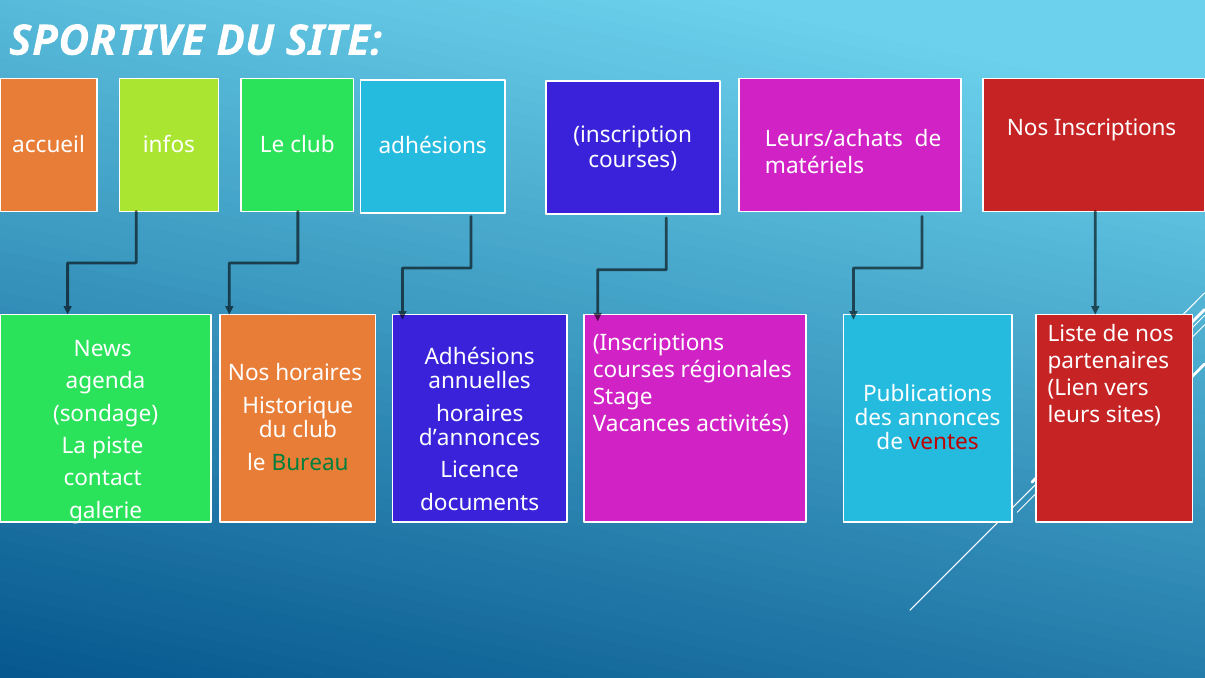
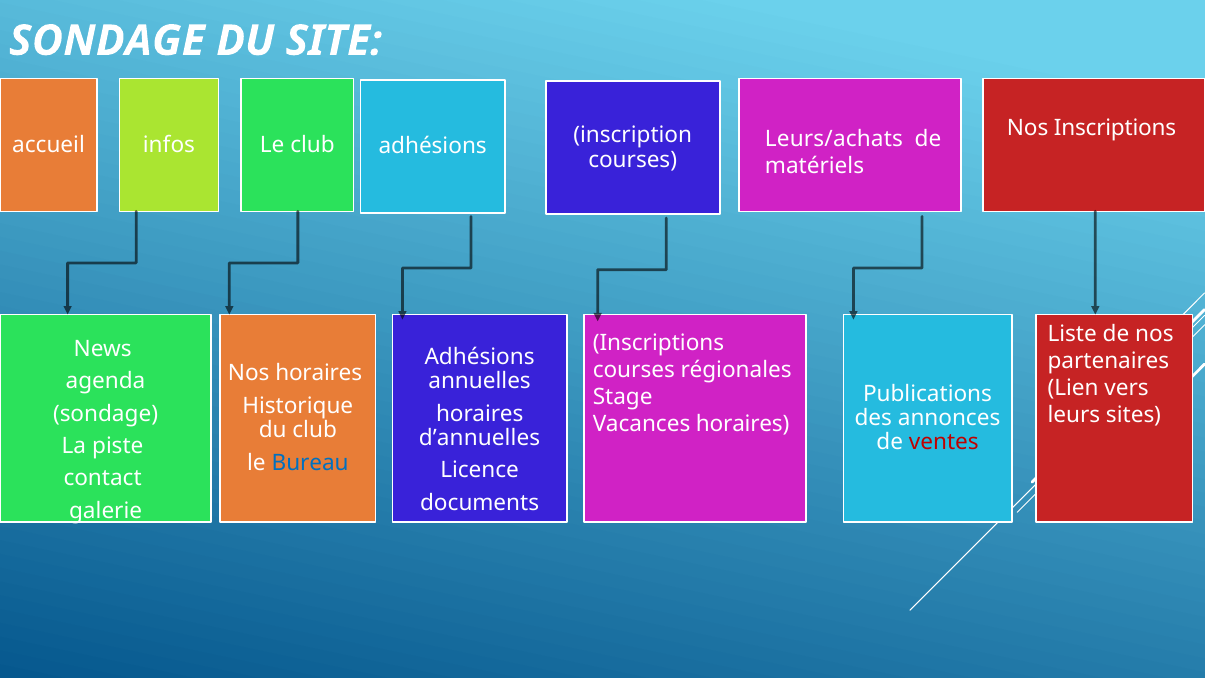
SPORTIVE at (107, 41): SPORTIVE -> SONDAGE
Vacances activités: activités -> horaires
d’annonces: d’annonces -> d’annuelles
Bureau colour: green -> blue
